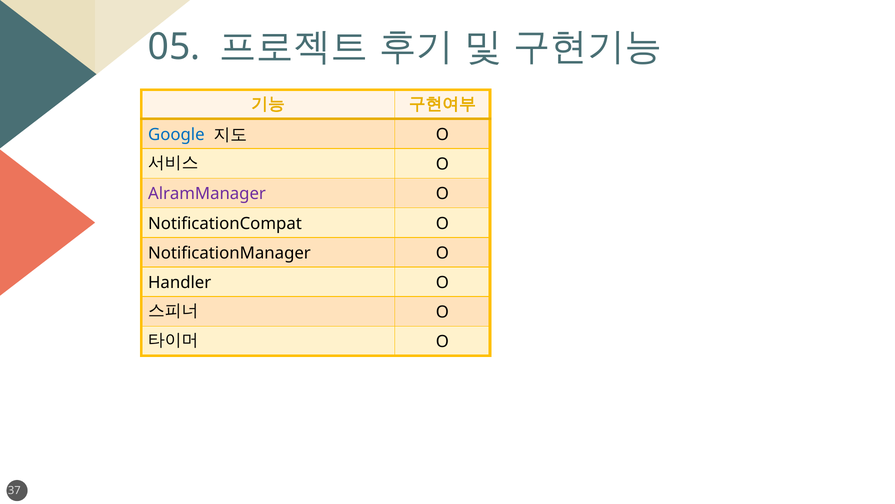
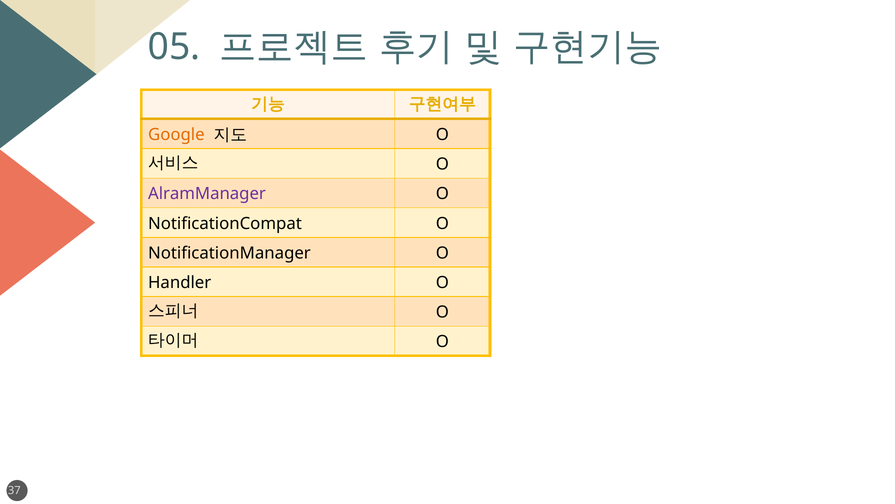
Google colour: blue -> orange
